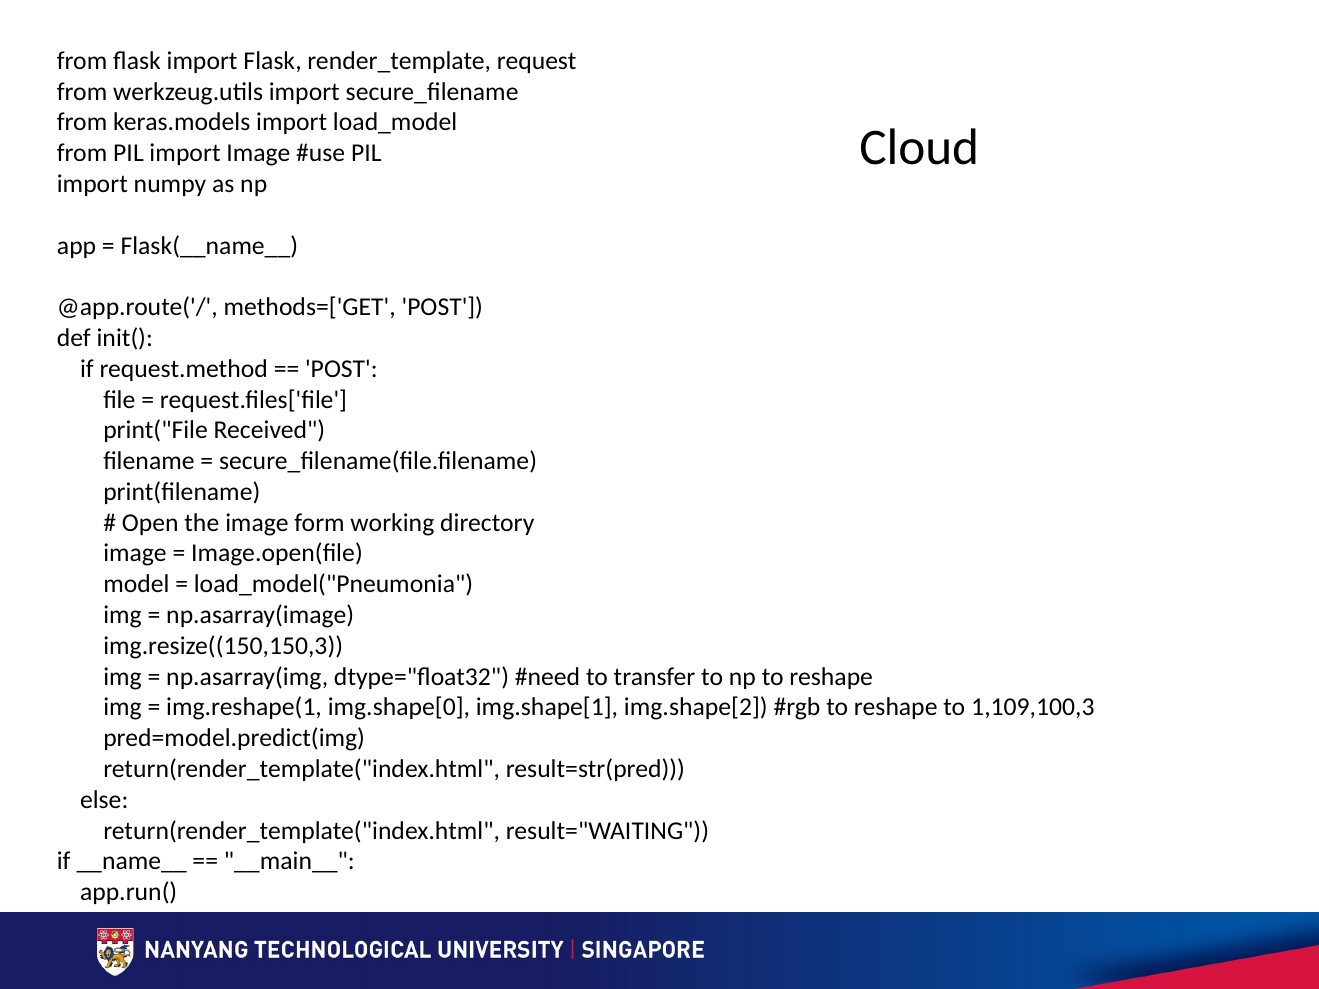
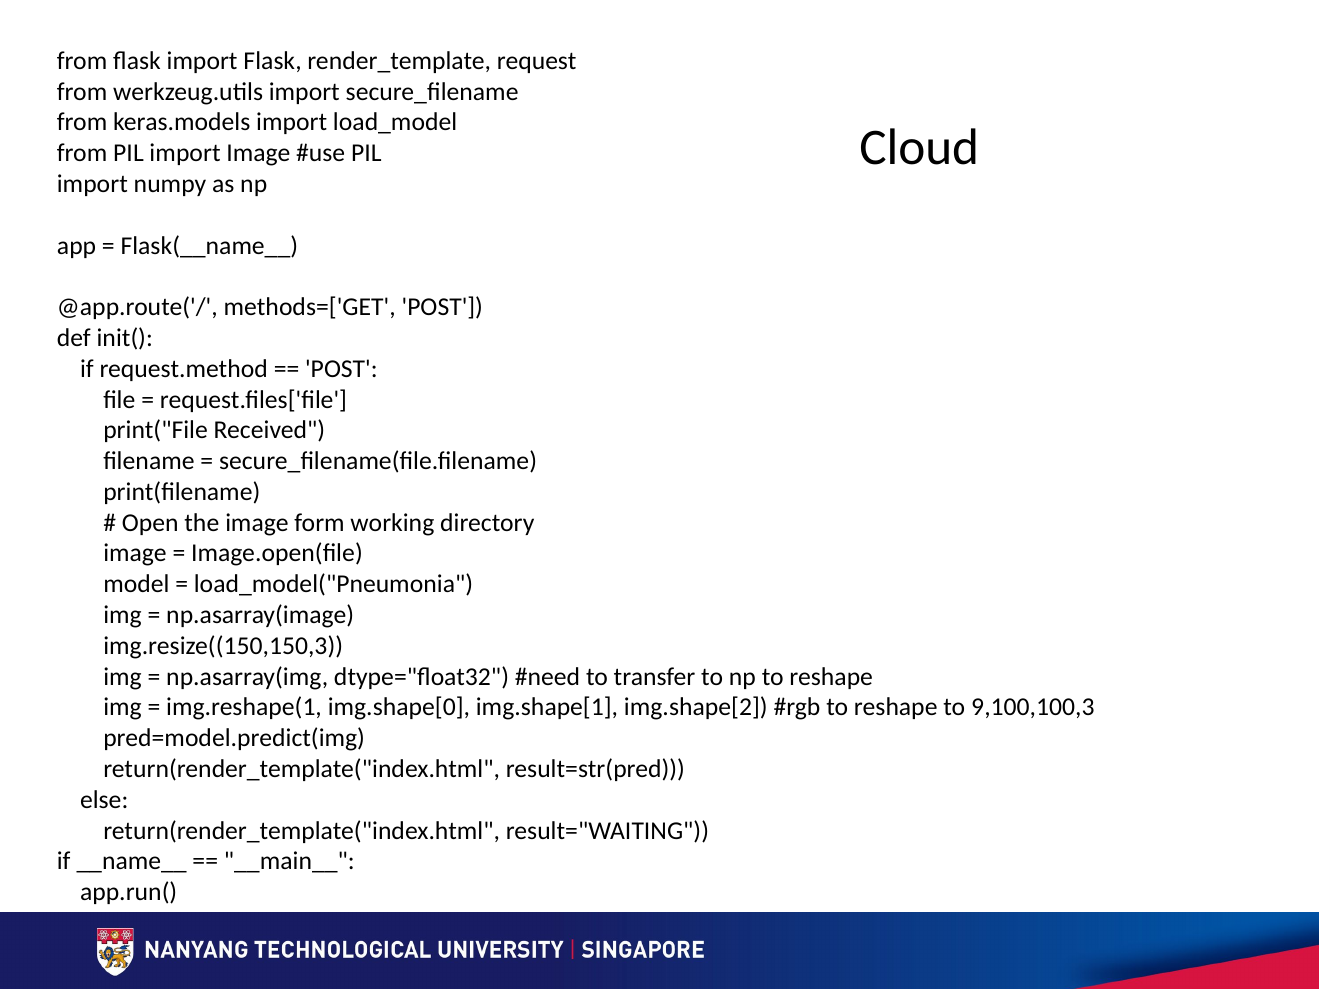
1,109,100,3: 1,109,100,3 -> 9,100,100,3
